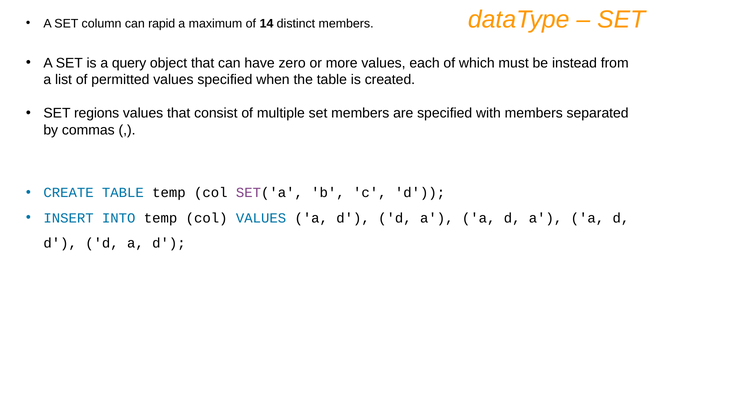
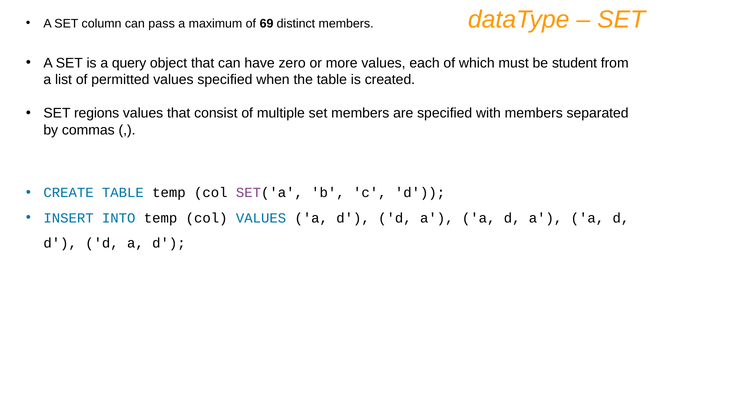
rapid: rapid -> pass
14: 14 -> 69
instead: instead -> student
